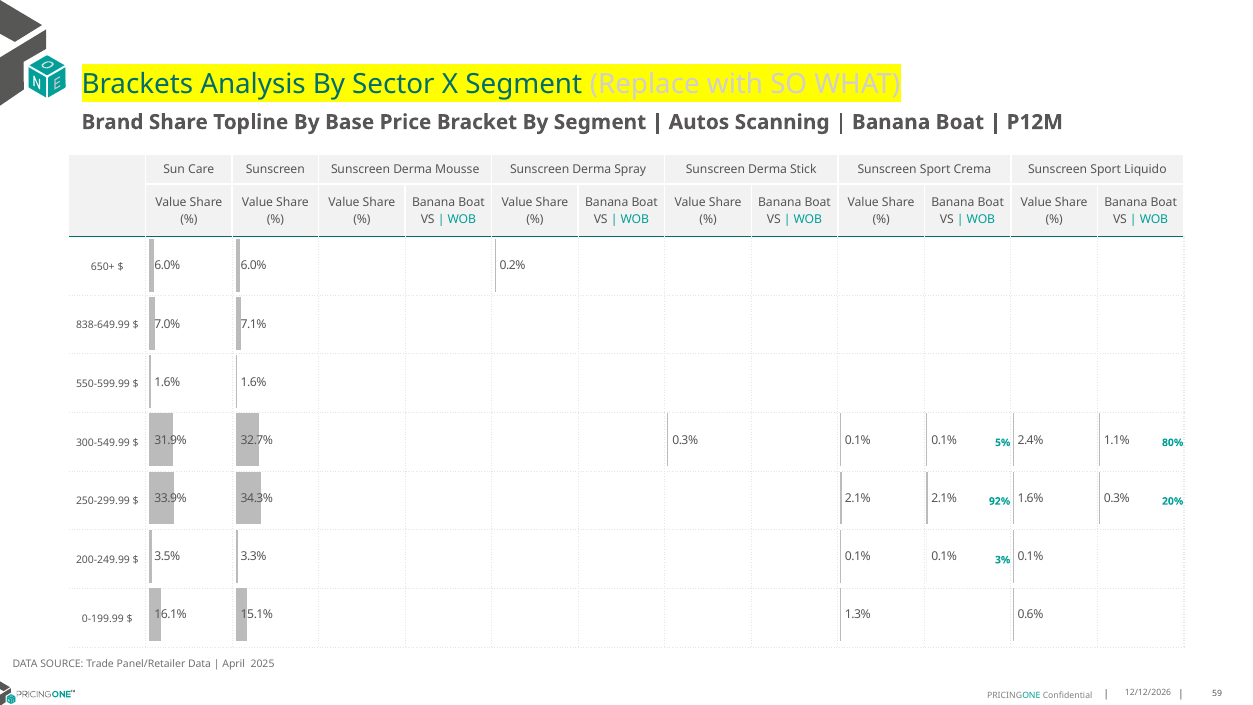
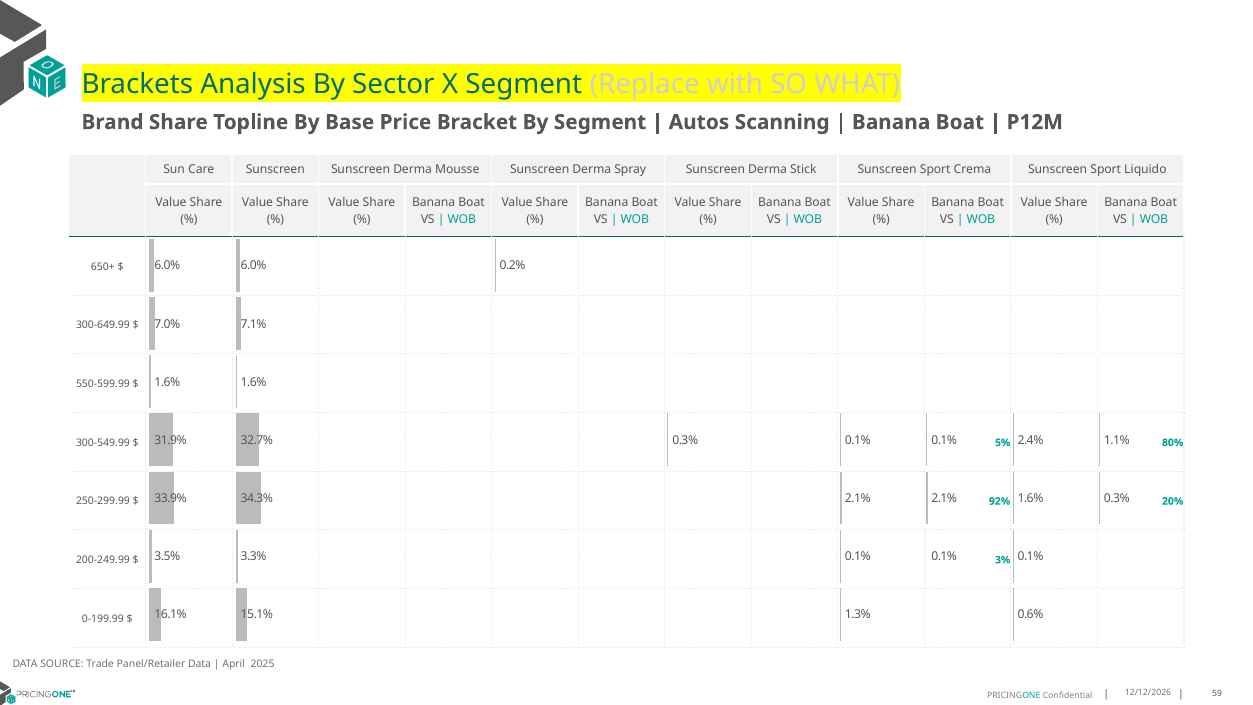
838-649.99: 838-649.99 -> 300-649.99
